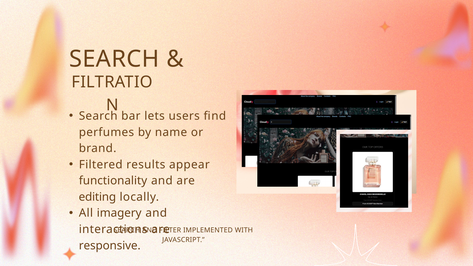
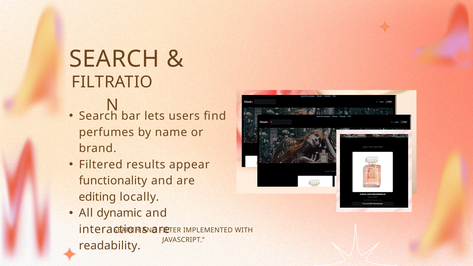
imagery: imagery -> dynamic
responsive: responsive -> readability
